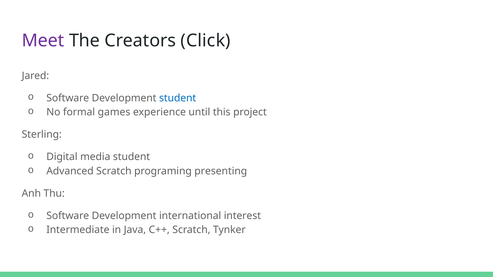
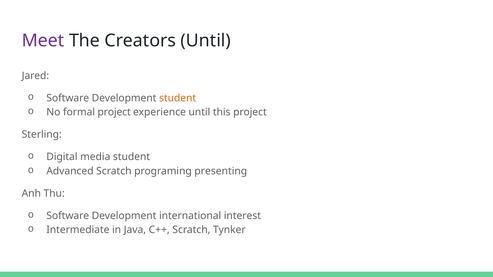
Creators Click: Click -> Until
student at (178, 98) colour: blue -> orange
formal games: games -> project
